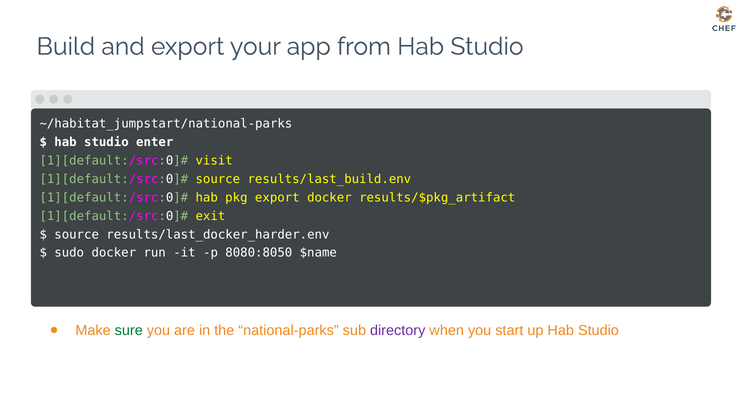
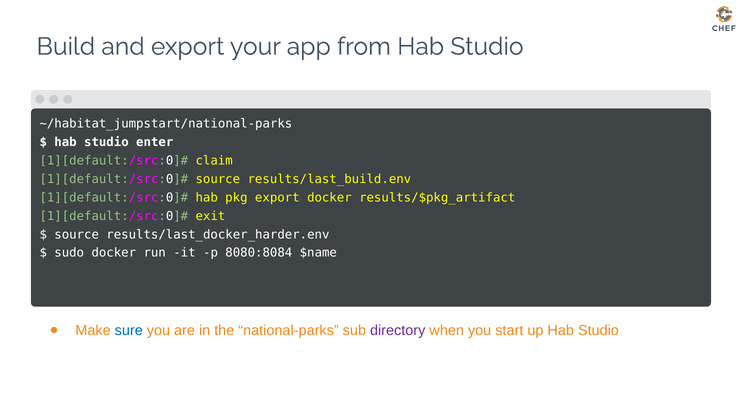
visit: visit -> claim
8080:8050: 8080:8050 -> 8080:8084
sure colour: green -> blue
